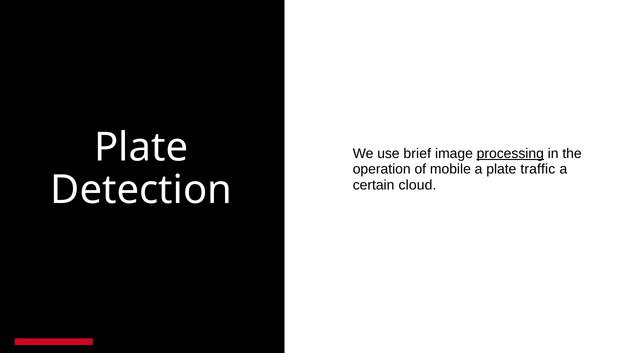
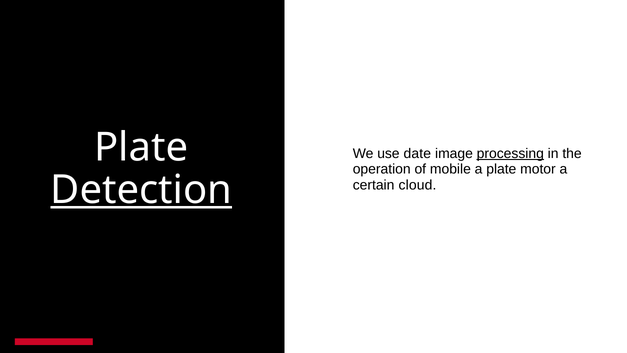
brief: brief -> date
traffic: traffic -> motor
Detection underline: none -> present
